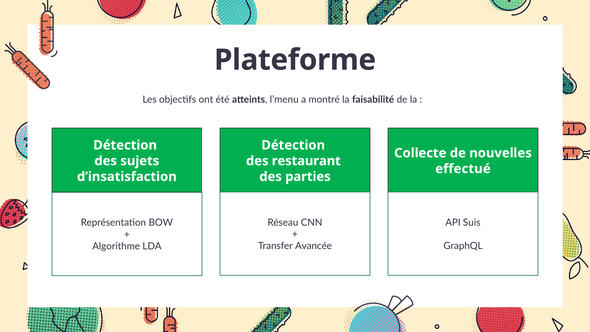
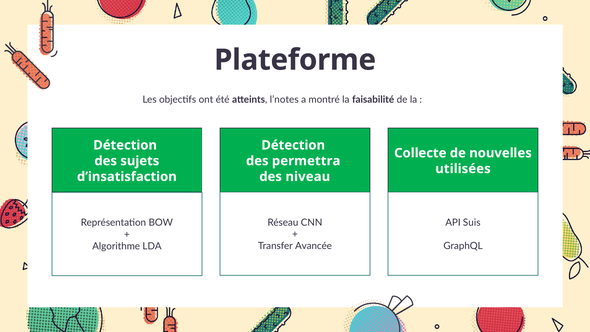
l’menu: l’menu -> l’notes
restaurant: restaurant -> permettra
effectué: effectué -> utilisées
parties: parties -> niveau
